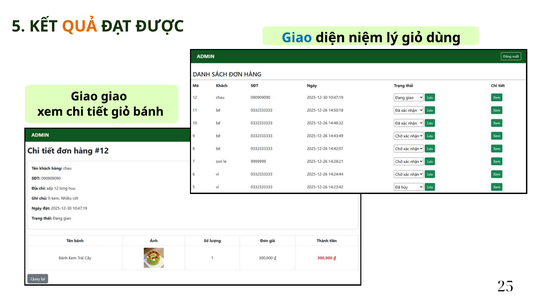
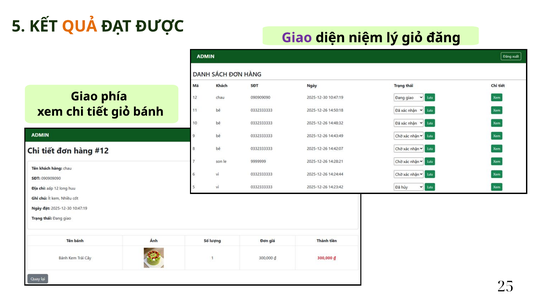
Giao at (297, 38) colour: blue -> purple
dùng: dùng -> đăng
Giao giao: giao -> phía
